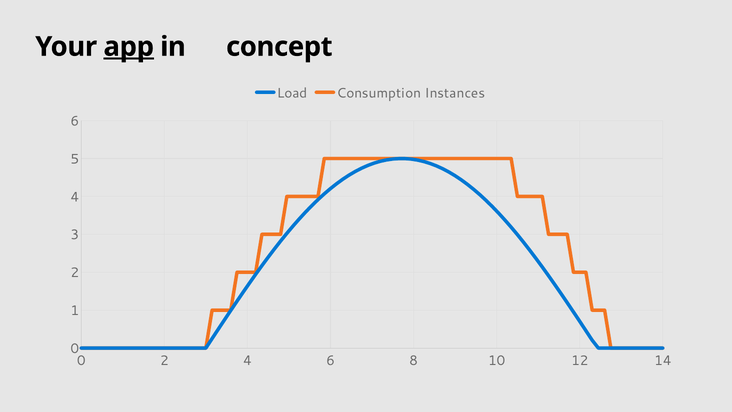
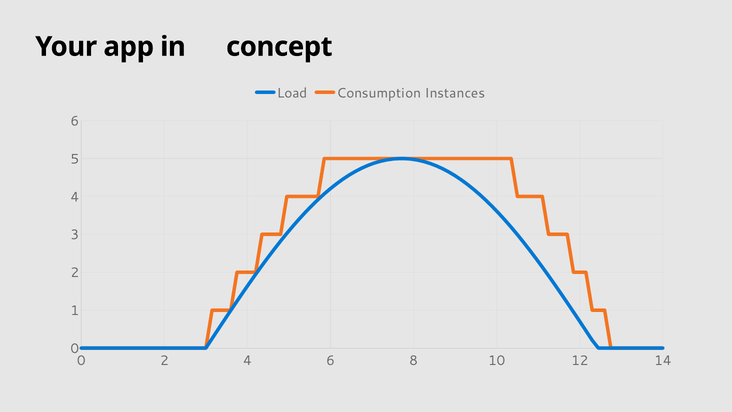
app underline: present -> none
